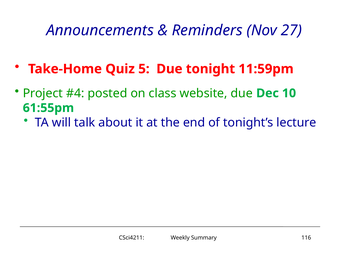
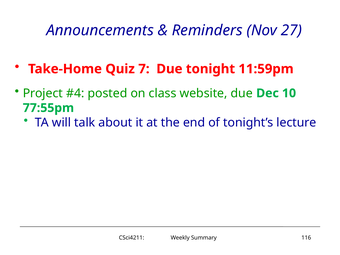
5: 5 -> 7
61:55pm: 61:55pm -> 77:55pm
